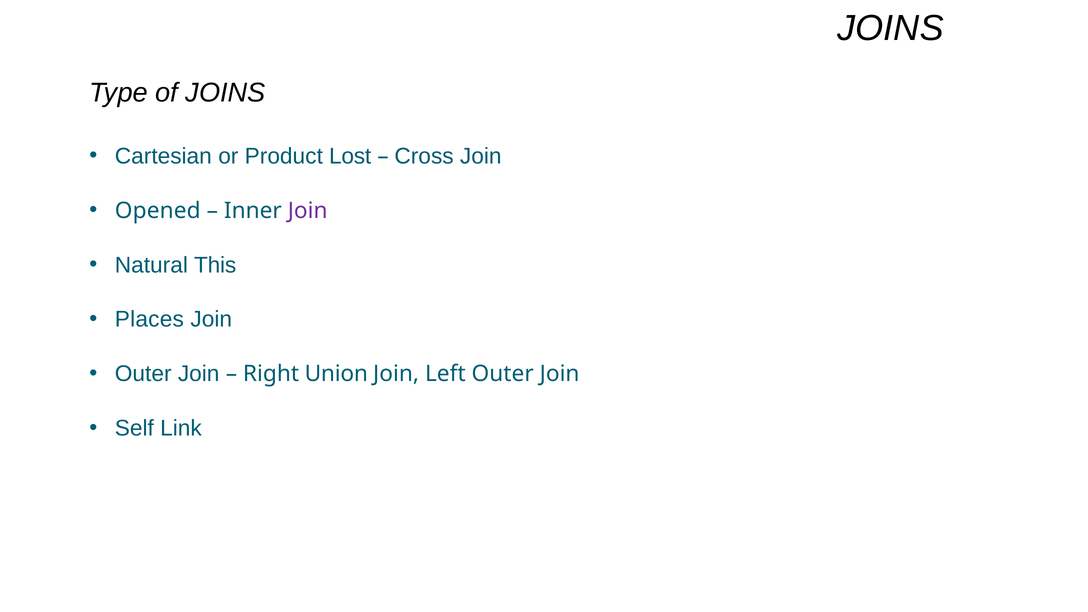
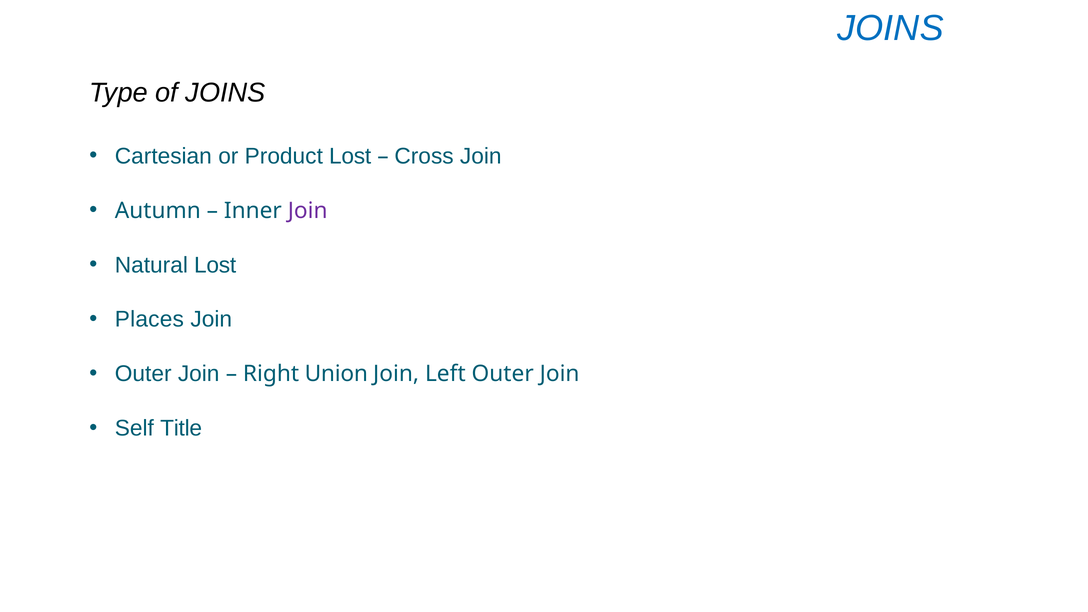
JOINS at (890, 28) colour: black -> blue
Opened: Opened -> Autumn
Natural This: This -> Lost
Link: Link -> Title
